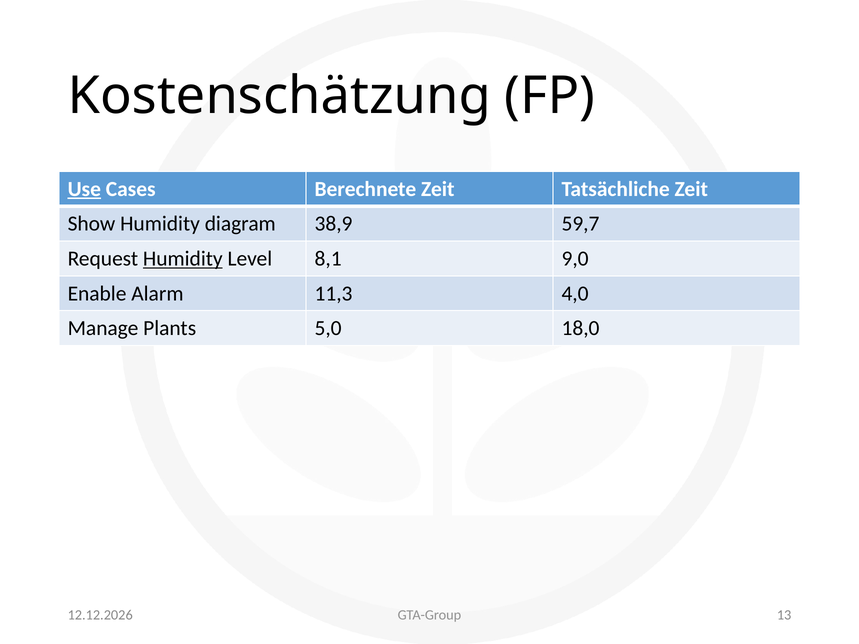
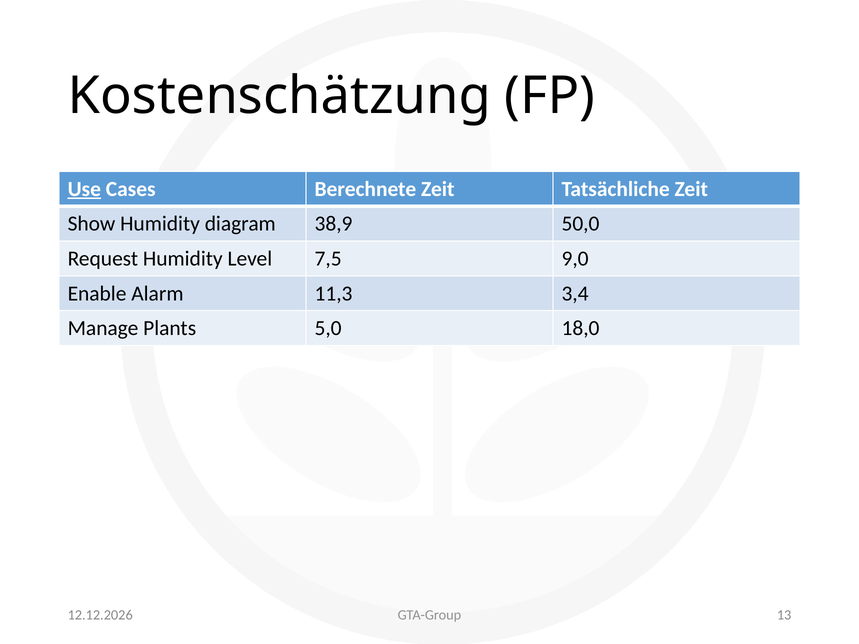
59,7: 59,7 -> 50,0
Humidity at (183, 259) underline: present -> none
8,1: 8,1 -> 7,5
4,0: 4,0 -> 3,4
